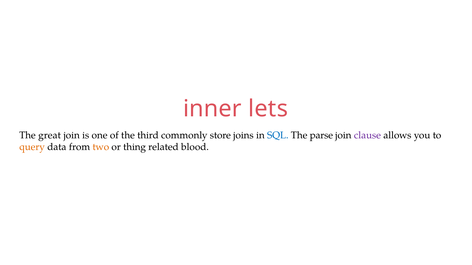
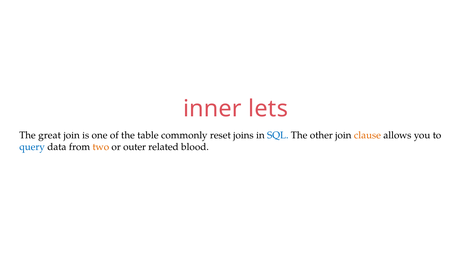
third: third -> table
store: store -> reset
parse: parse -> other
clause colour: purple -> orange
query colour: orange -> blue
thing: thing -> outer
